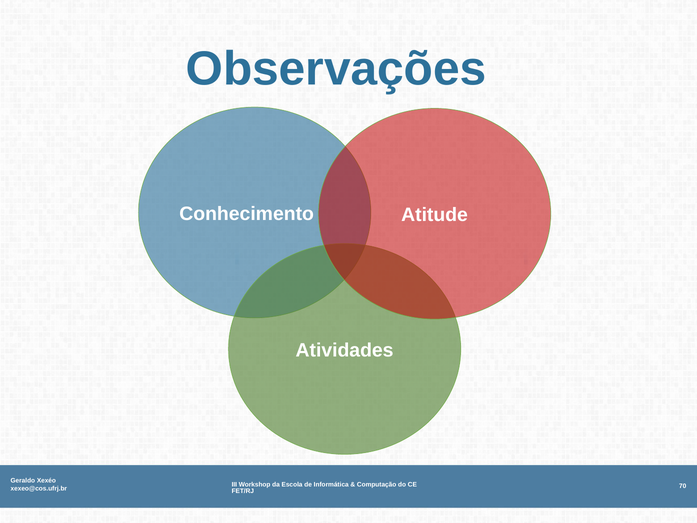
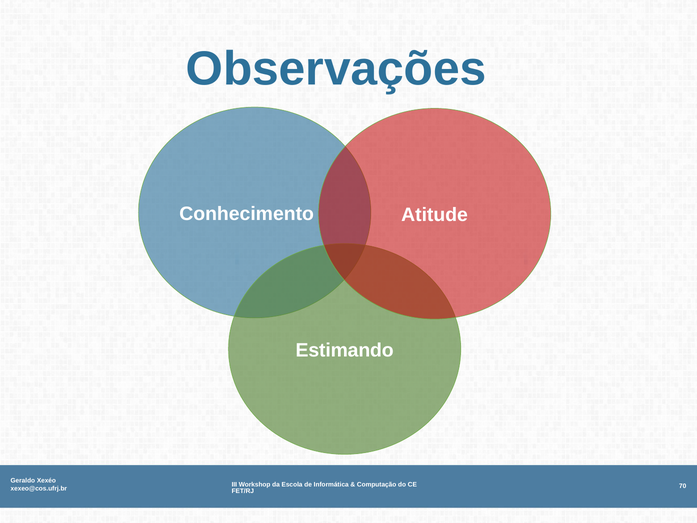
Atividades: Atividades -> Estimando
